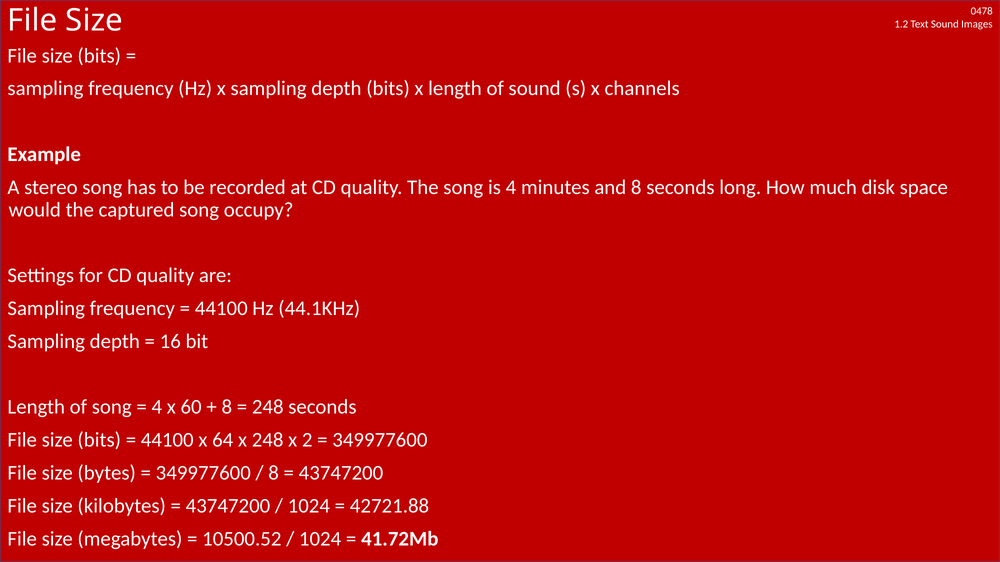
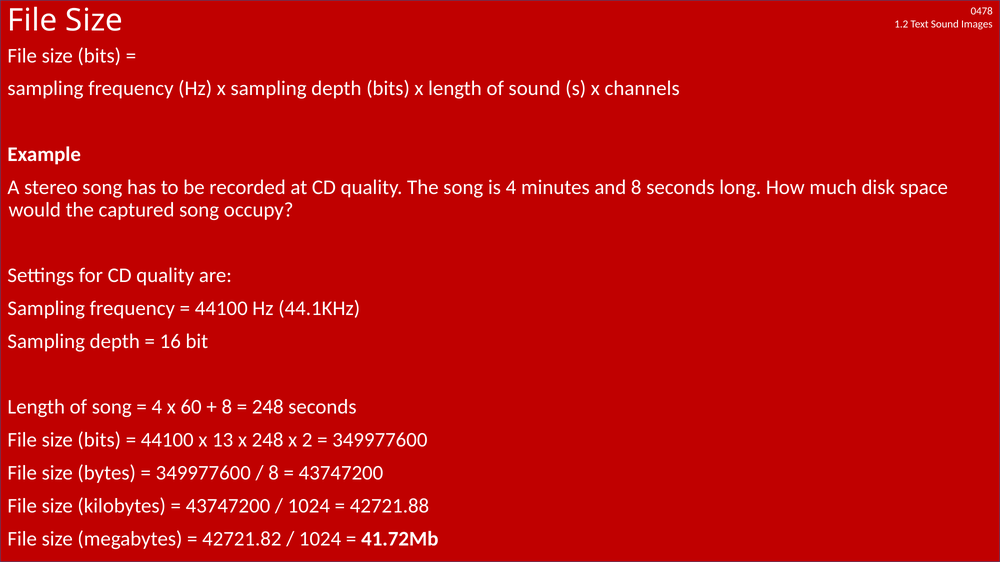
64: 64 -> 13
10500.52: 10500.52 -> 42721.82
